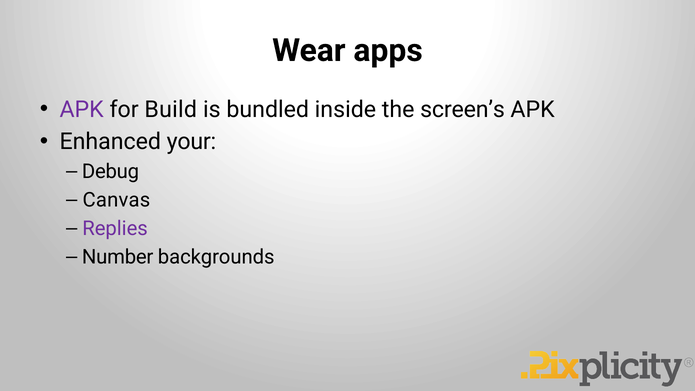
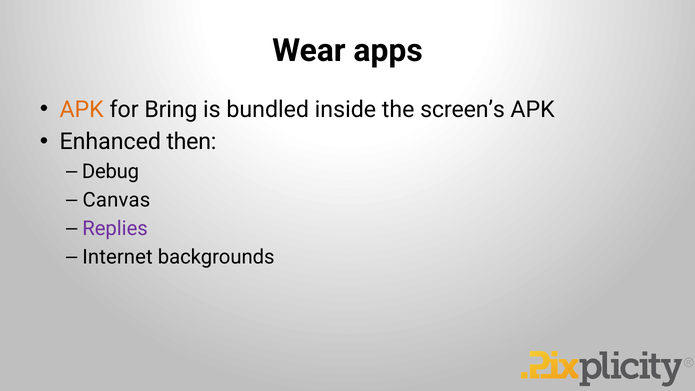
APK at (82, 109) colour: purple -> orange
Build: Build -> Bring
your: your -> then
Number: Number -> Internet
